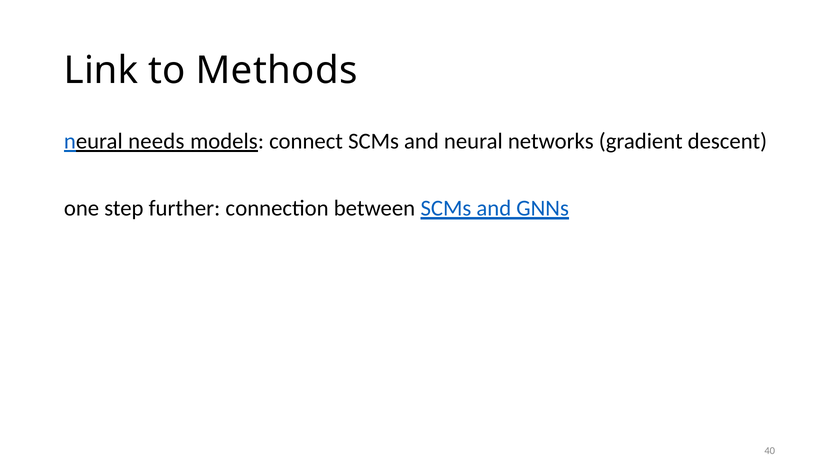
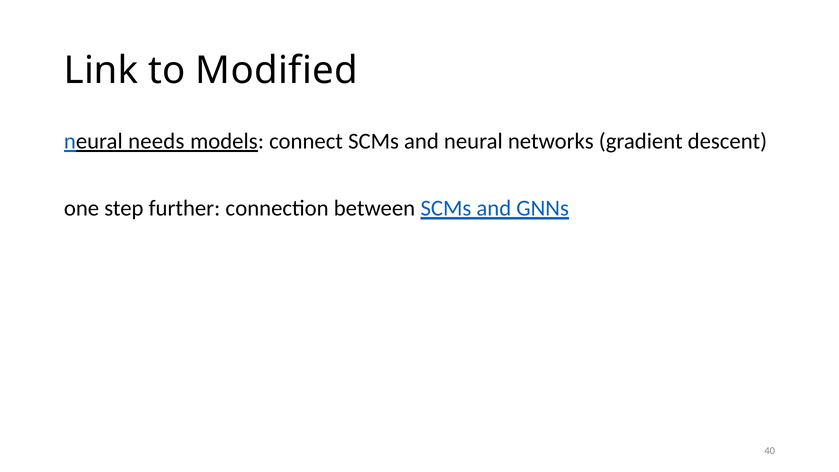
Methods: Methods -> Modified
